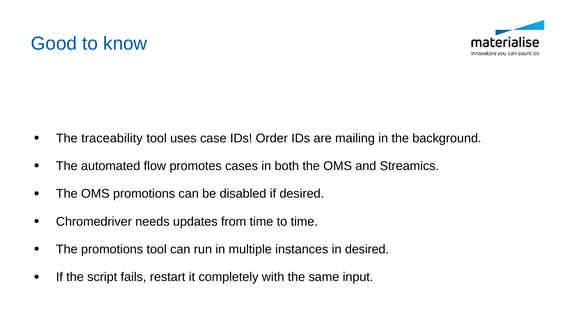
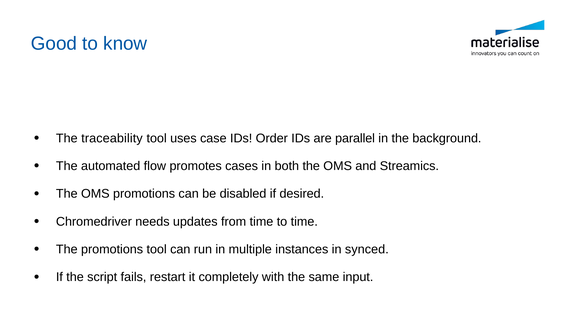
mailing: mailing -> parallel
in desired: desired -> synced
